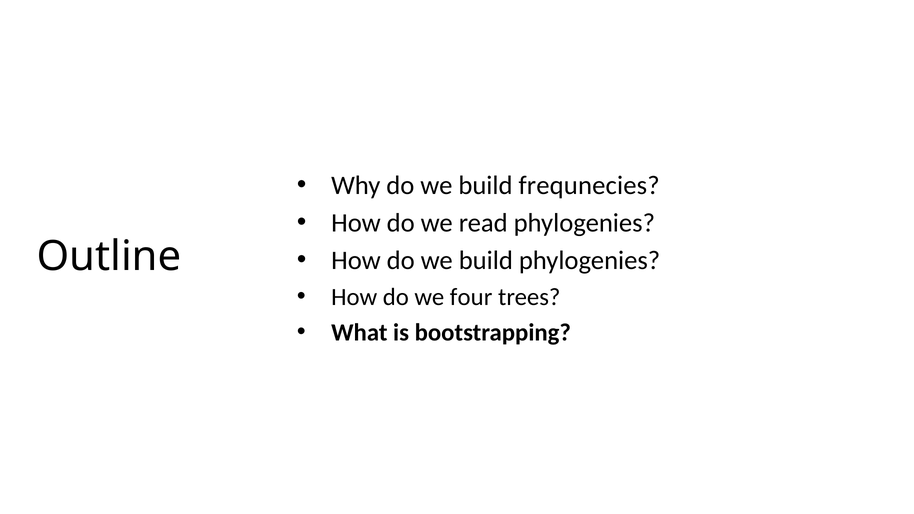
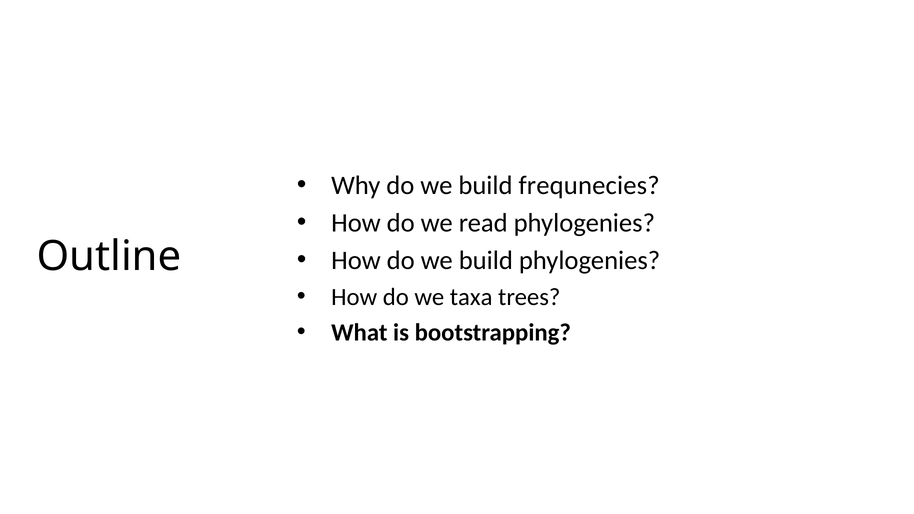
four: four -> taxa
